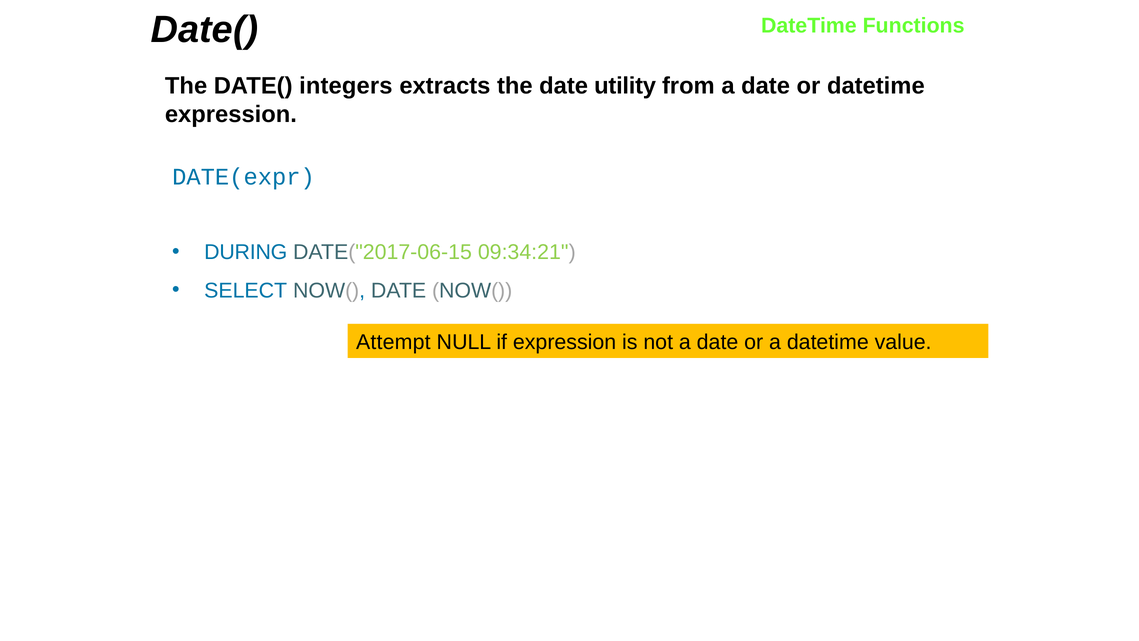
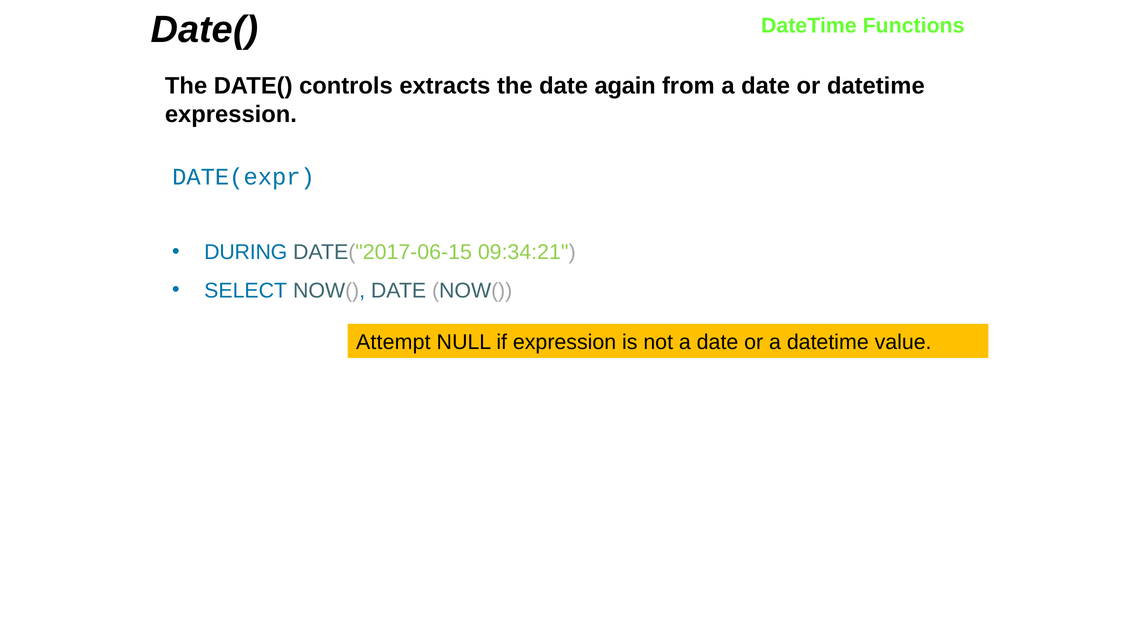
integers: integers -> controls
utility: utility -> again
